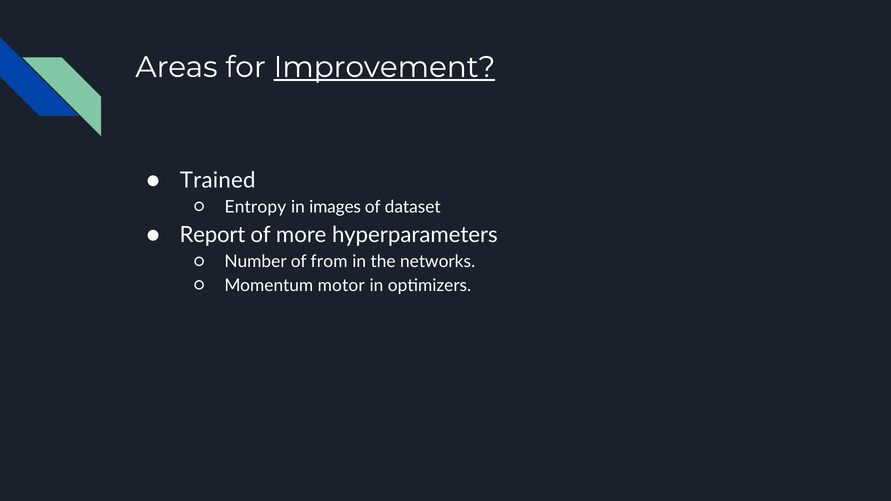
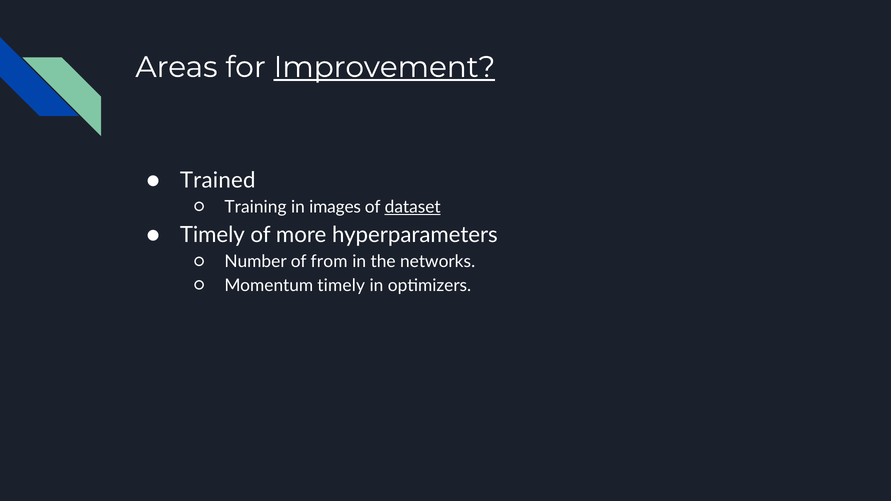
Entropy: Entropy -> Training
dataset underline: none -> present
Report at (212, 235): Report -> Timely
Momentum motor: motor -> timely
